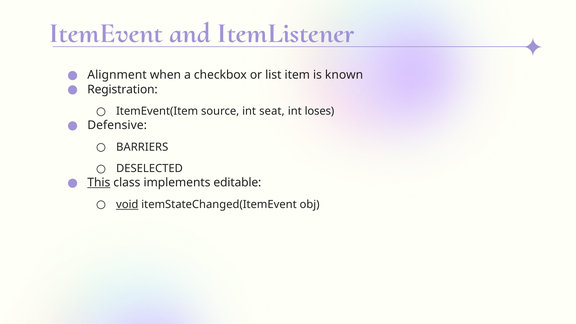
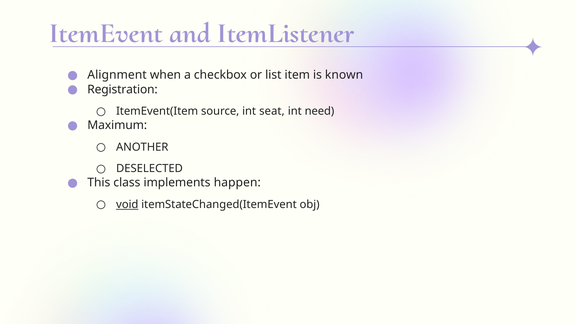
loses: loses -> need
Defensive: Defensive -> Maximum
BARRIERS: BARRIERS -> ANOTHER
This underline: present -> none
editable: editable -> happen
